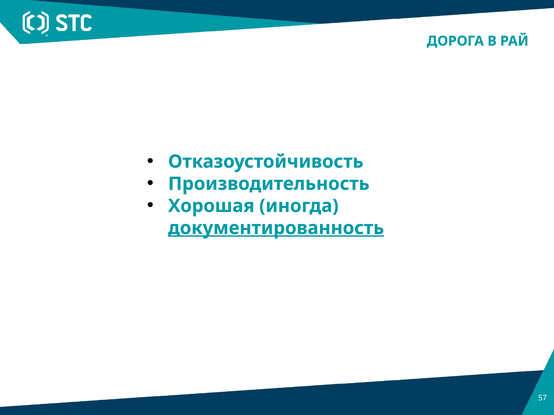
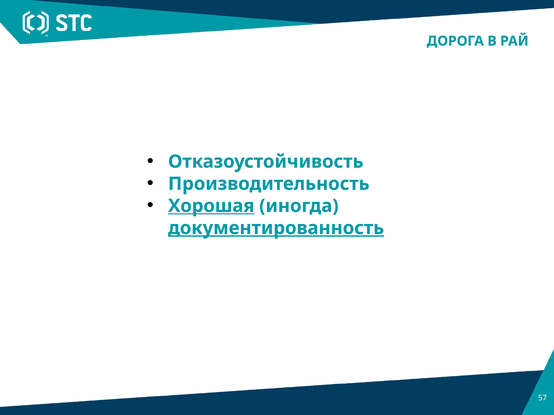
Хорошая underline: none -> present
